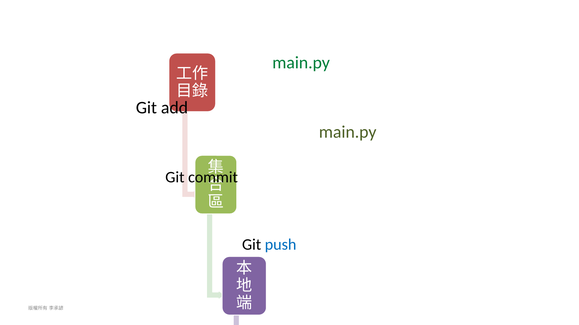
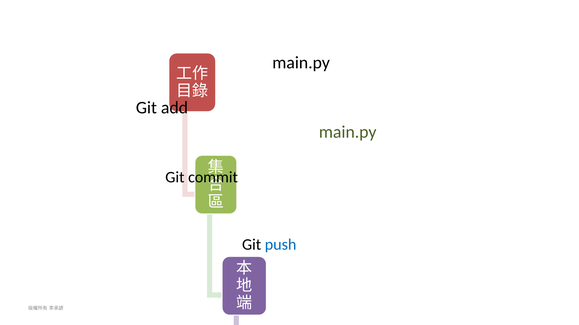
main.py at (301, 63) colour: green -> black
